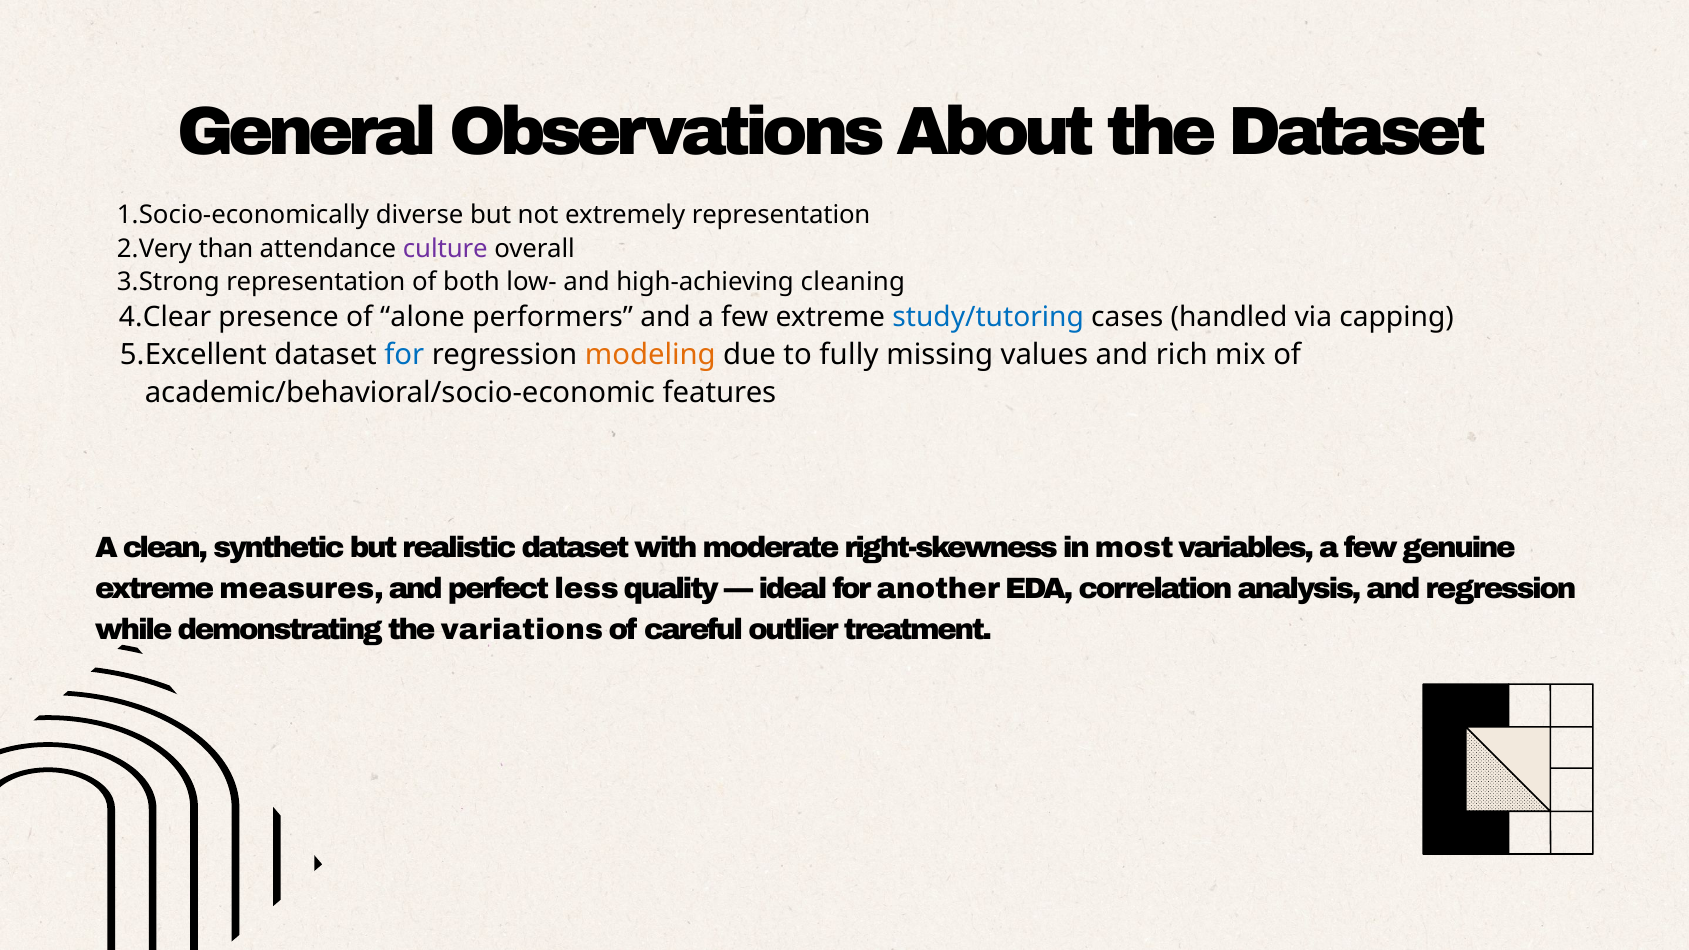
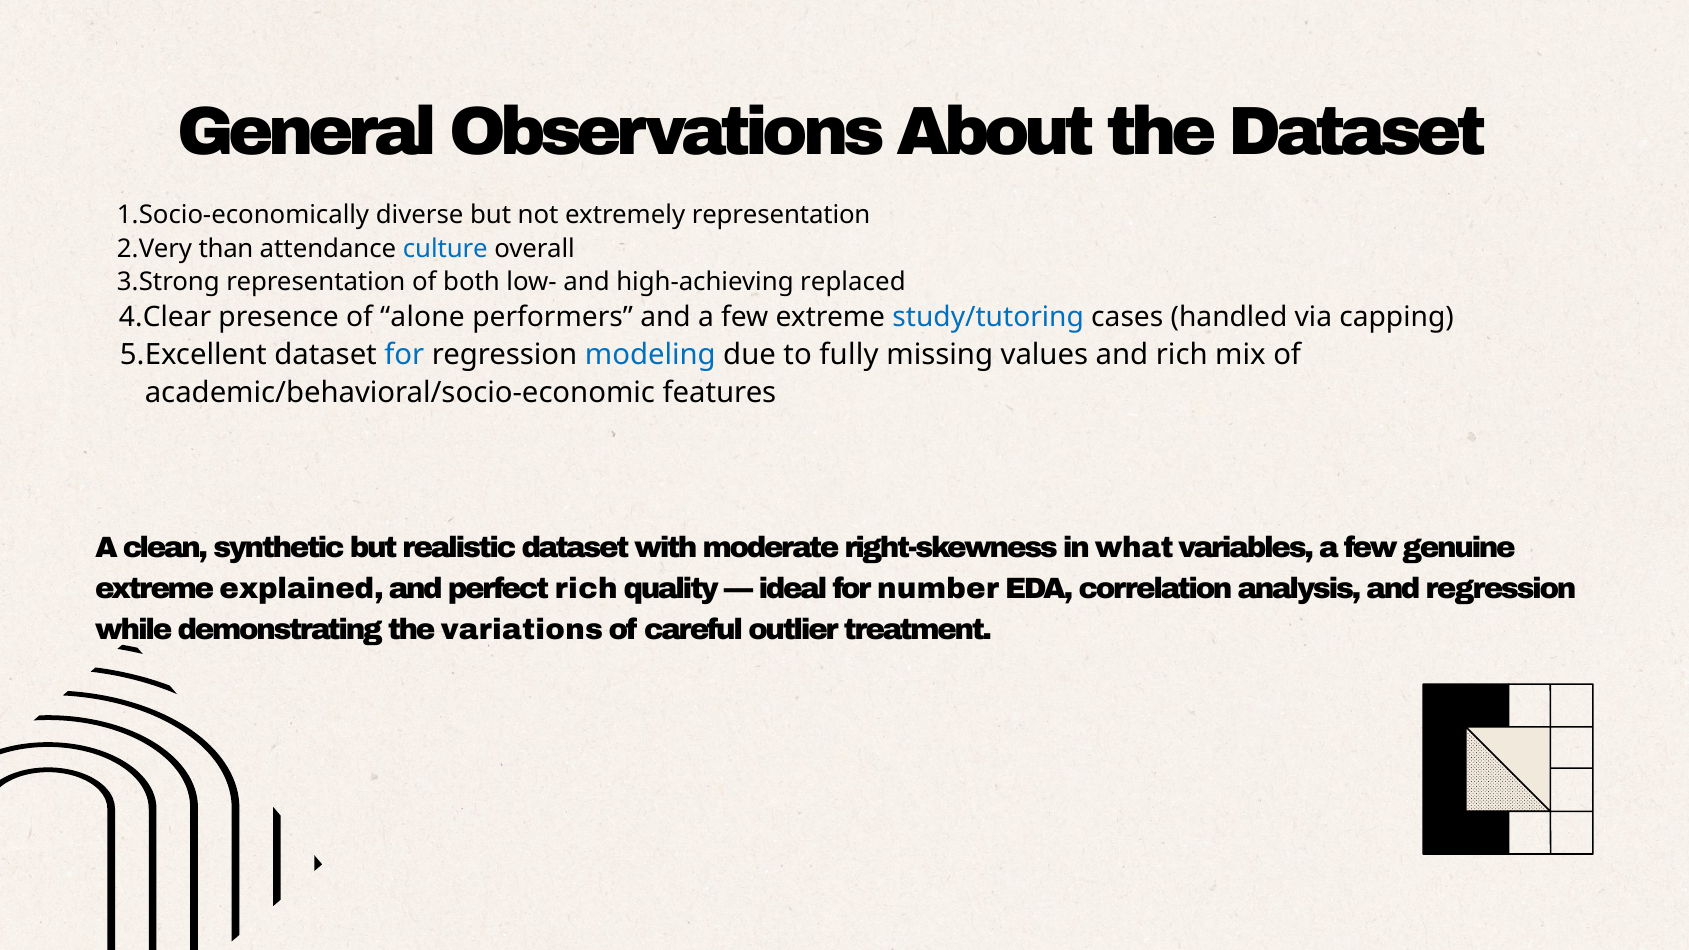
culture colour: purple -> blue
cleaning: cleaning -> replaced
modeling colour: orange -> blue
most: most -> what
measures: measures -> explained
perfect less: less -> rich
another: another -> number
